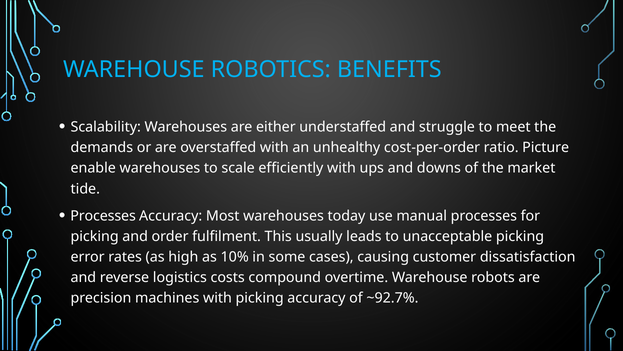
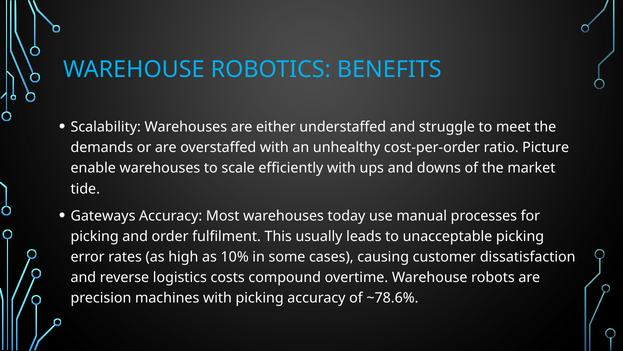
Processes at (103, 216): Processes -> Gateways
~92.7%: ~92.7% -> ~78.6%
